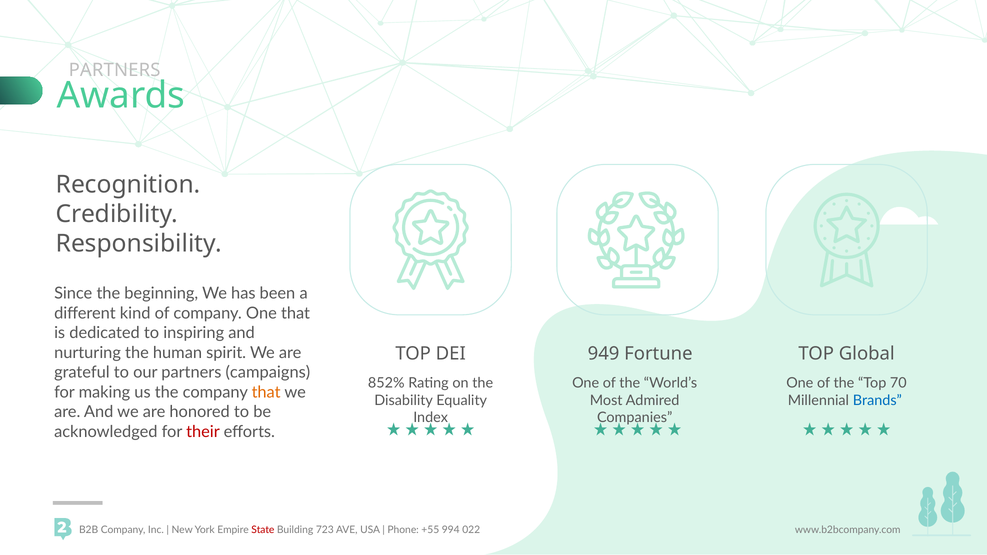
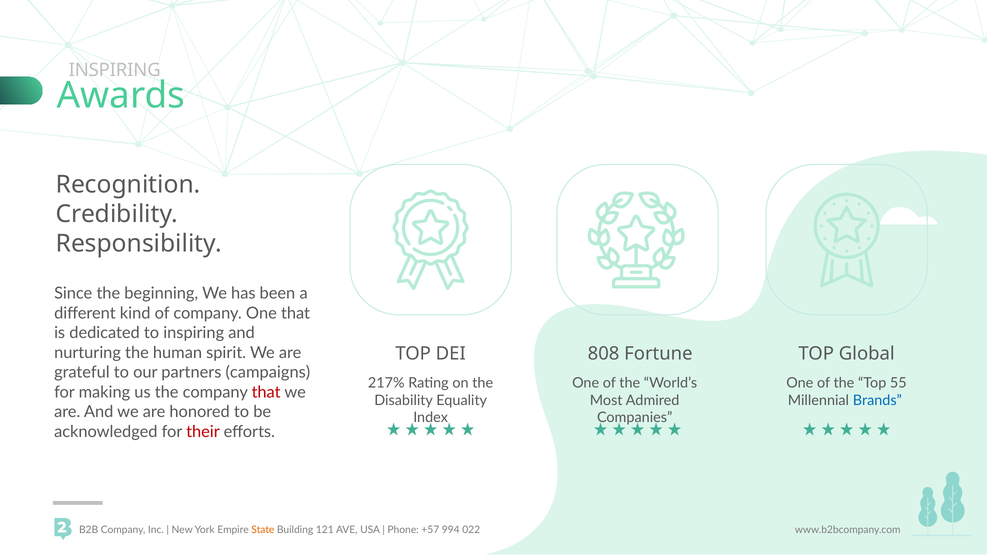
PARTNERS at (115, 70): PARTNERS -> INSPIRING
949: 949 -> 808
70: 70 -> 55
852%: 852% -> 217%
that at (266, 392) colour: orange -> red
State colour: red -> orange
723: 723 -> 121
+55: +55 -> +57
